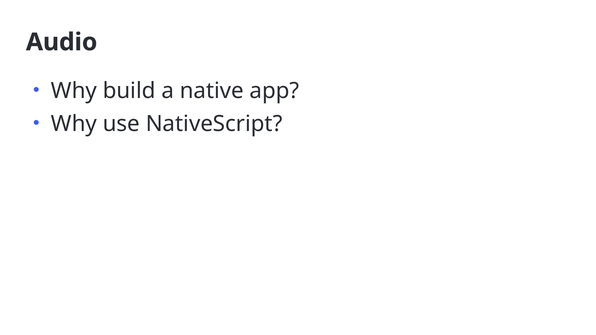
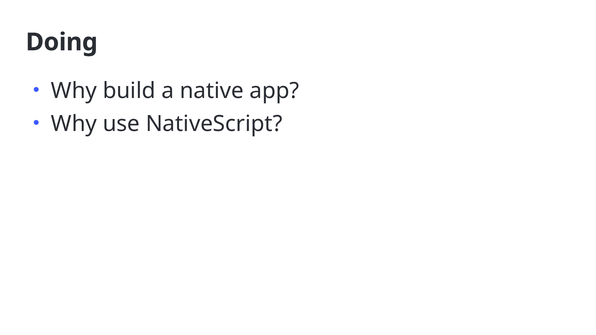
Audio: Audio -> Doing
